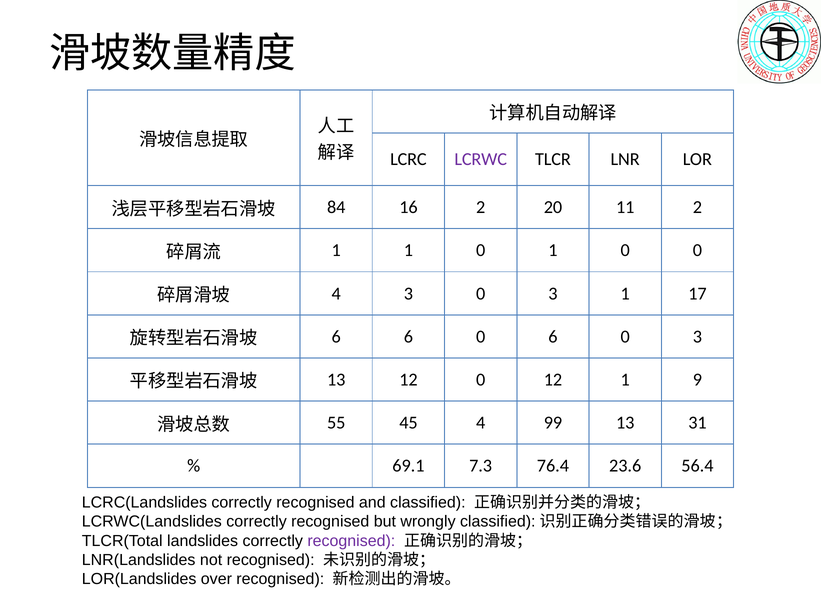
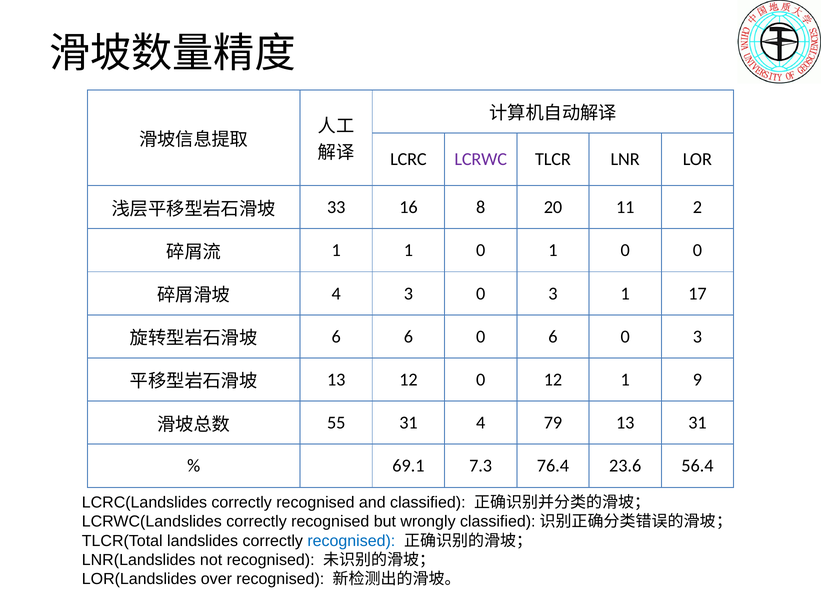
84: 84 -> 33
16 2: 2 -> 8
55 45: 45 -> 31
99: 99 -> 79
recognised at (351, 541) colour: purple -> blue
